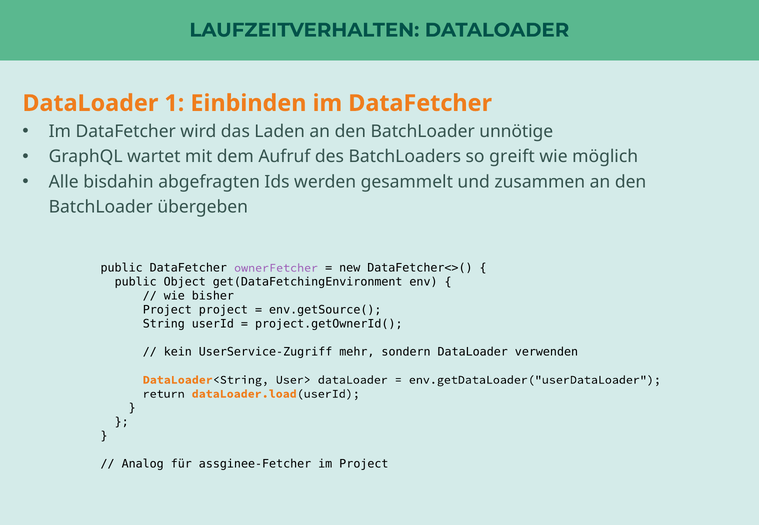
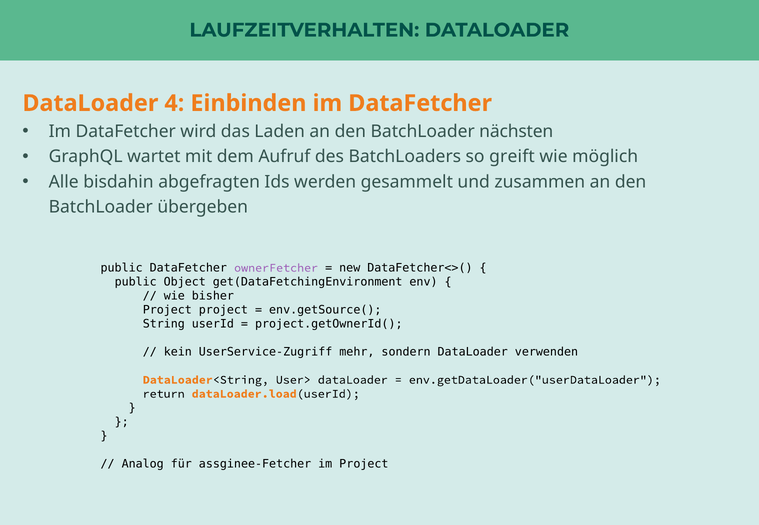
1: 1 -> 4
unnötige: unnötige -> nächsten
